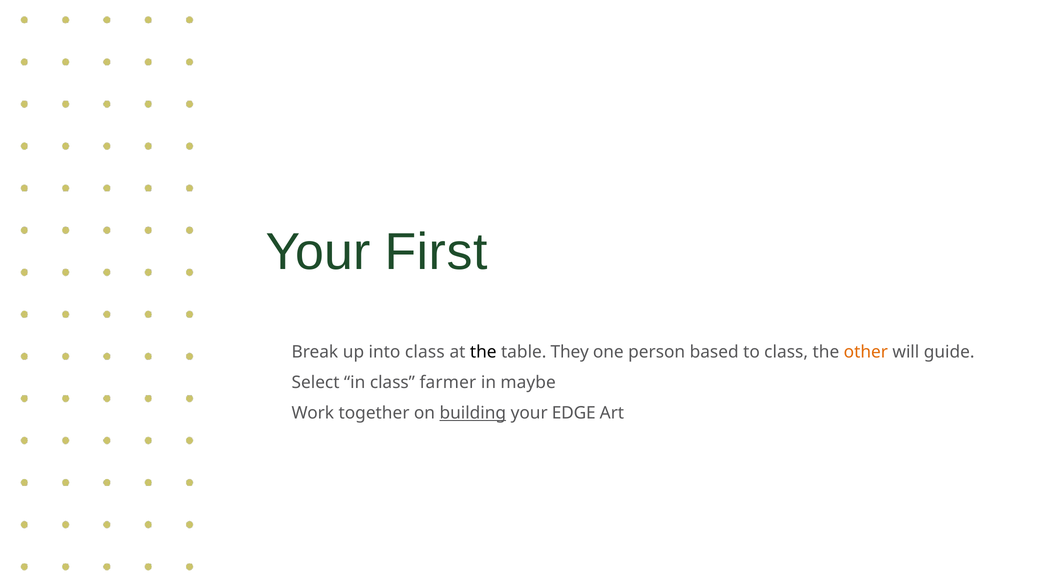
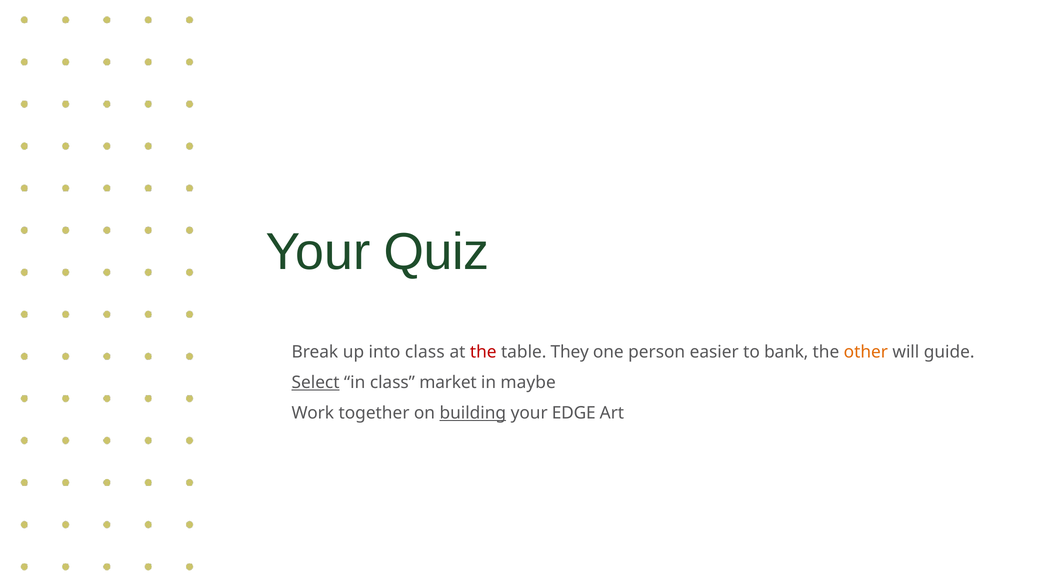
First: First -> Quiz
the at (483, 352) colour: black -> red
based: based -> easier
to class: class -> bank
Select underline: none -> present
farmer: farmer -> market
